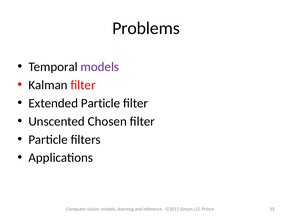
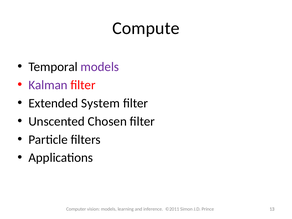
Problems: Problems -> Compute
Kalman colour: black -> purple
Extended Particle: Particle -> System
